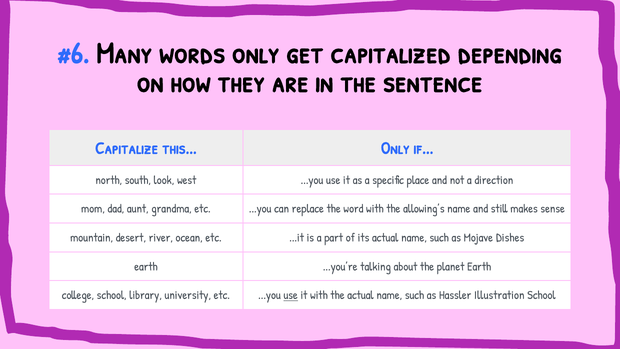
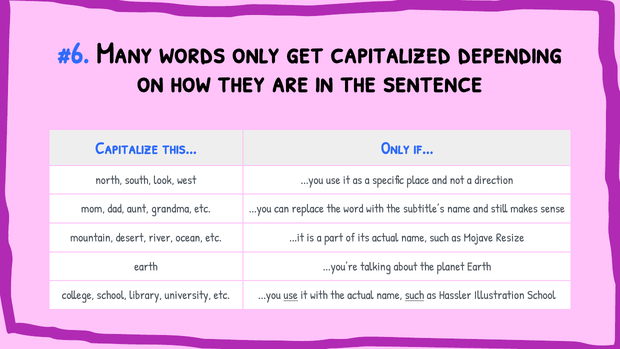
allowing’s: allowing’s -> subtitle’s
Dishes: Dishes -> Resize
such at (414, 295) underline: none -> present
